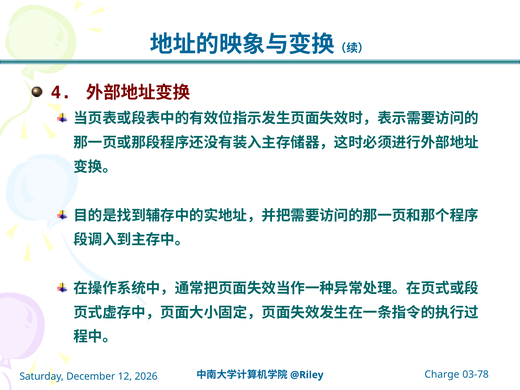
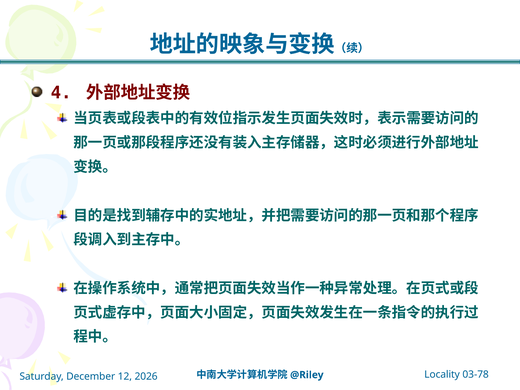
Charge: Charge -> Locality
